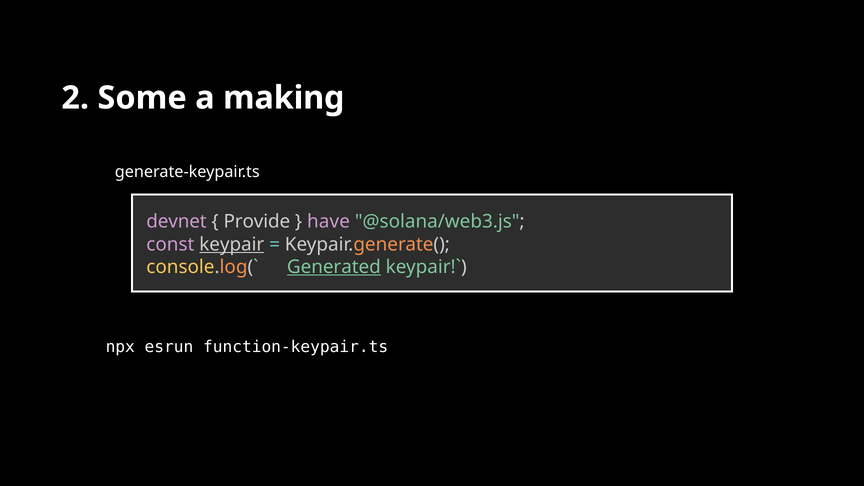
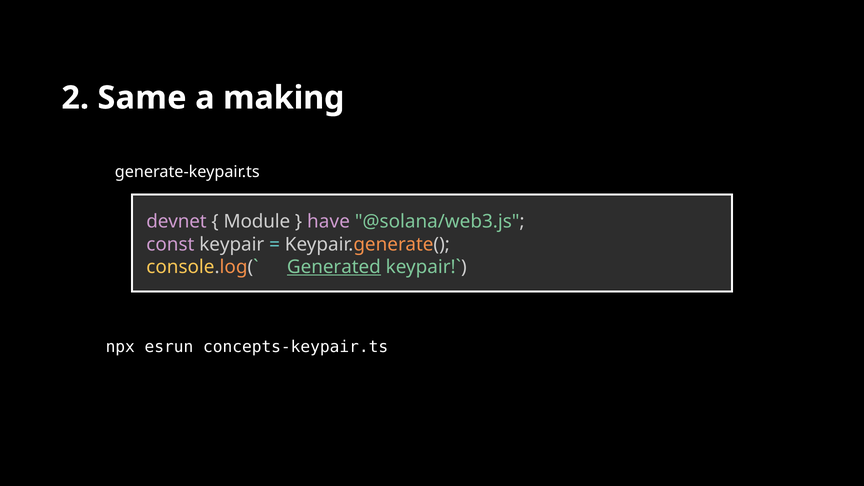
Some: Some -> Same
Provide: Provide -> Module
keypair underline: present -> none
function-keypair.ts: function-keypair.ts -> concepts-keypair.ts
